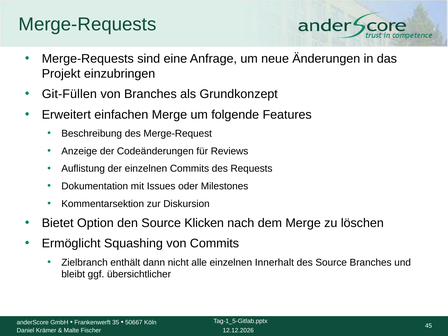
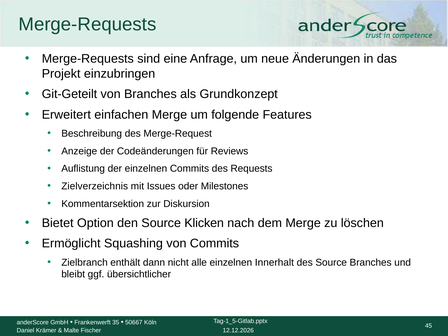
Git-Füllen: Git-Füllen -> Git-Geteilt
Dokumentation: Dokumentation -> Zielverzeichnis
